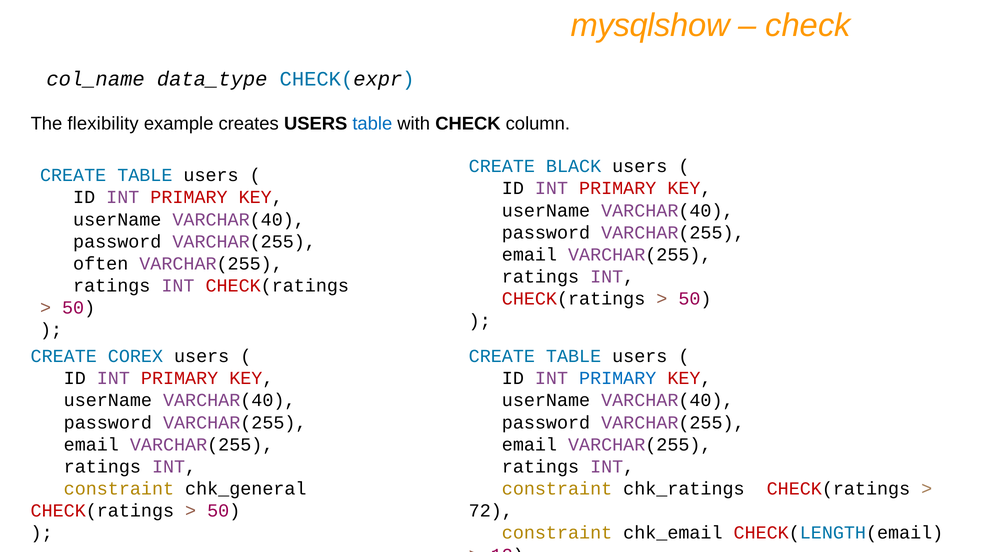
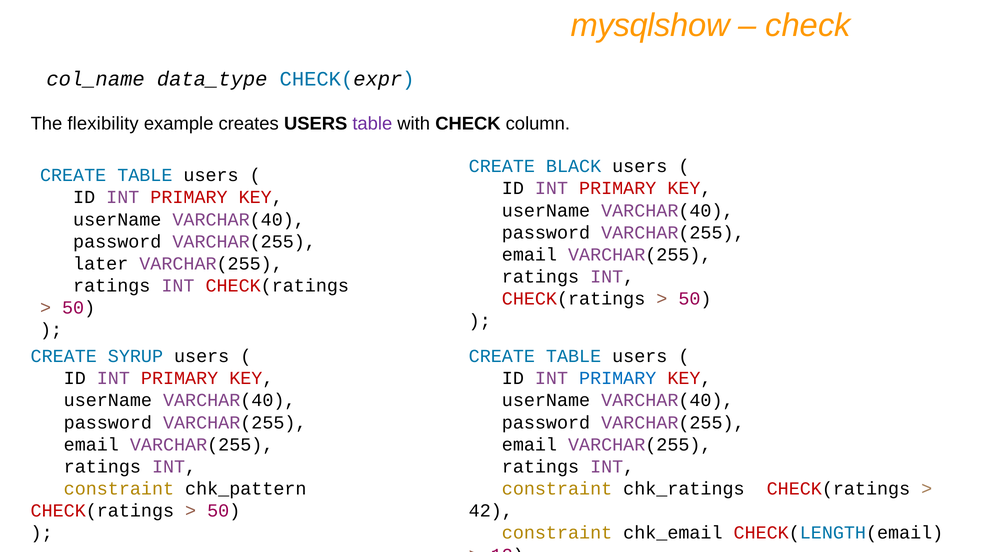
table at (372, 124) colour: blue -> purple
often: often -> later
COREX: COREX -> SYRUP
chk_general: chk_general -> chk_pattern
72: 72 -> 42
